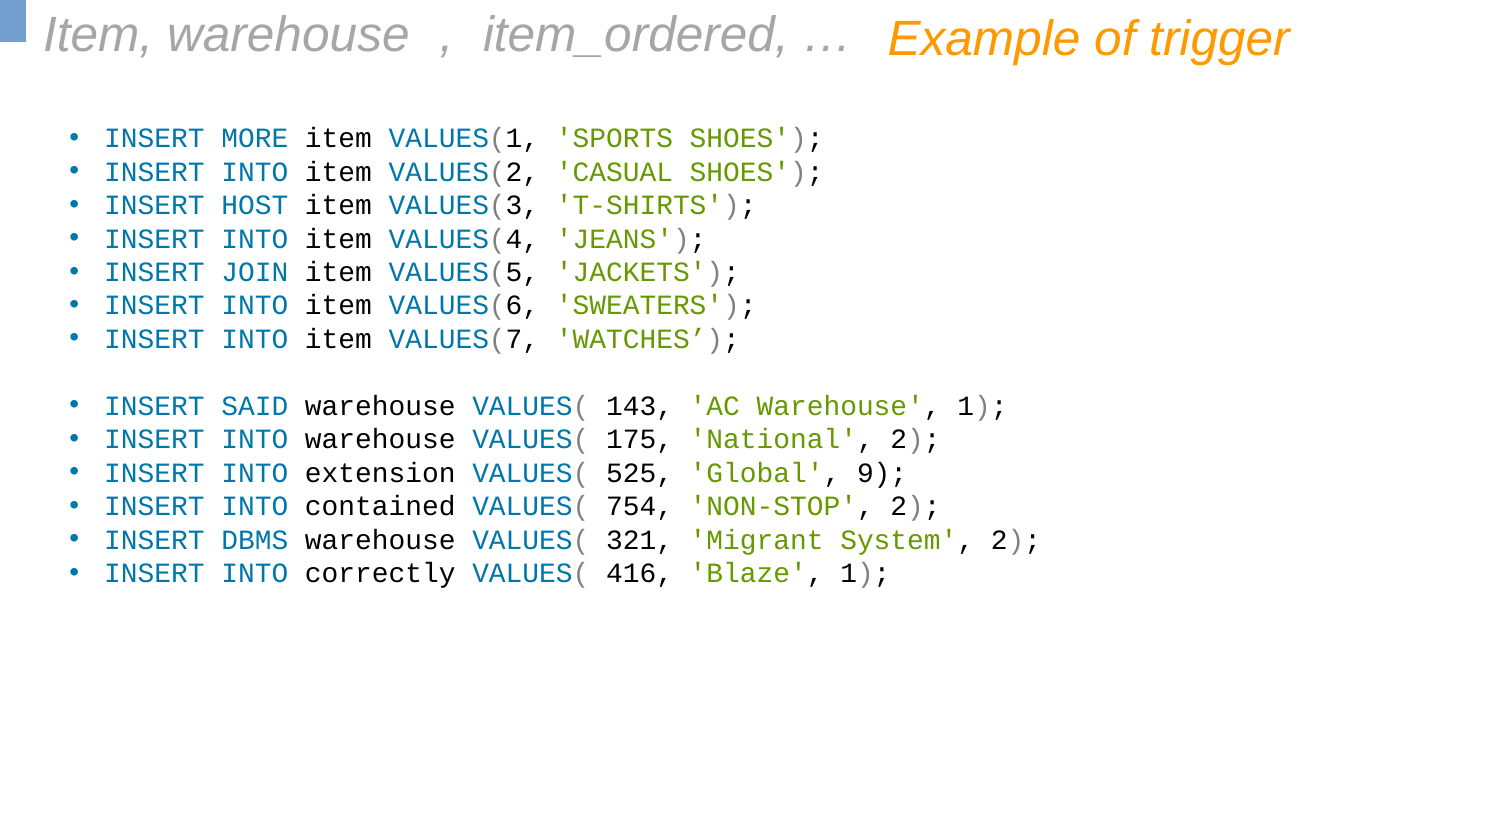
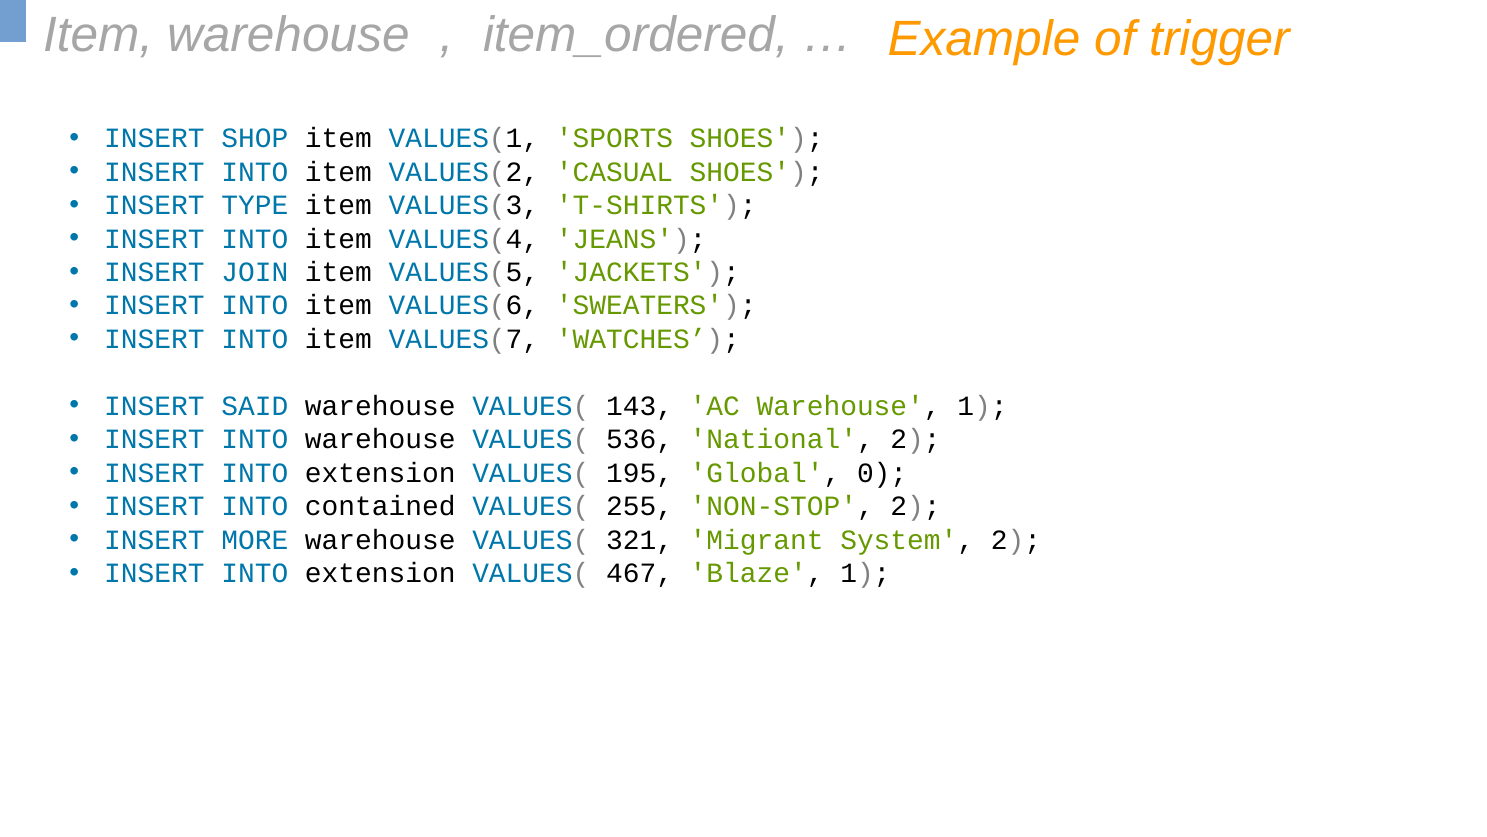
MORE: MORE -> SHOP
HOST: HOST -> TYPE
175: 175 -> 536
525: 525 -> 195
9: 9 -> 0
754: 754 -> 255
DBMS: DBMS -> MORE
correctly at (380, 573): correctly -> extension
416: 416 -> 467
